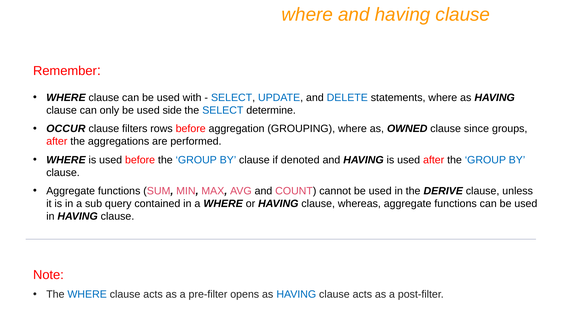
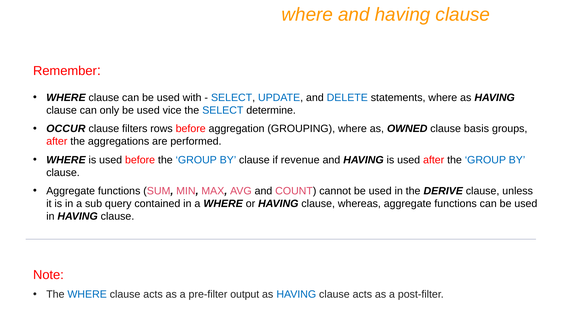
side: side -> vice
since: since -> basis
denoted: denoted -> revenue
opens: opens -> output
